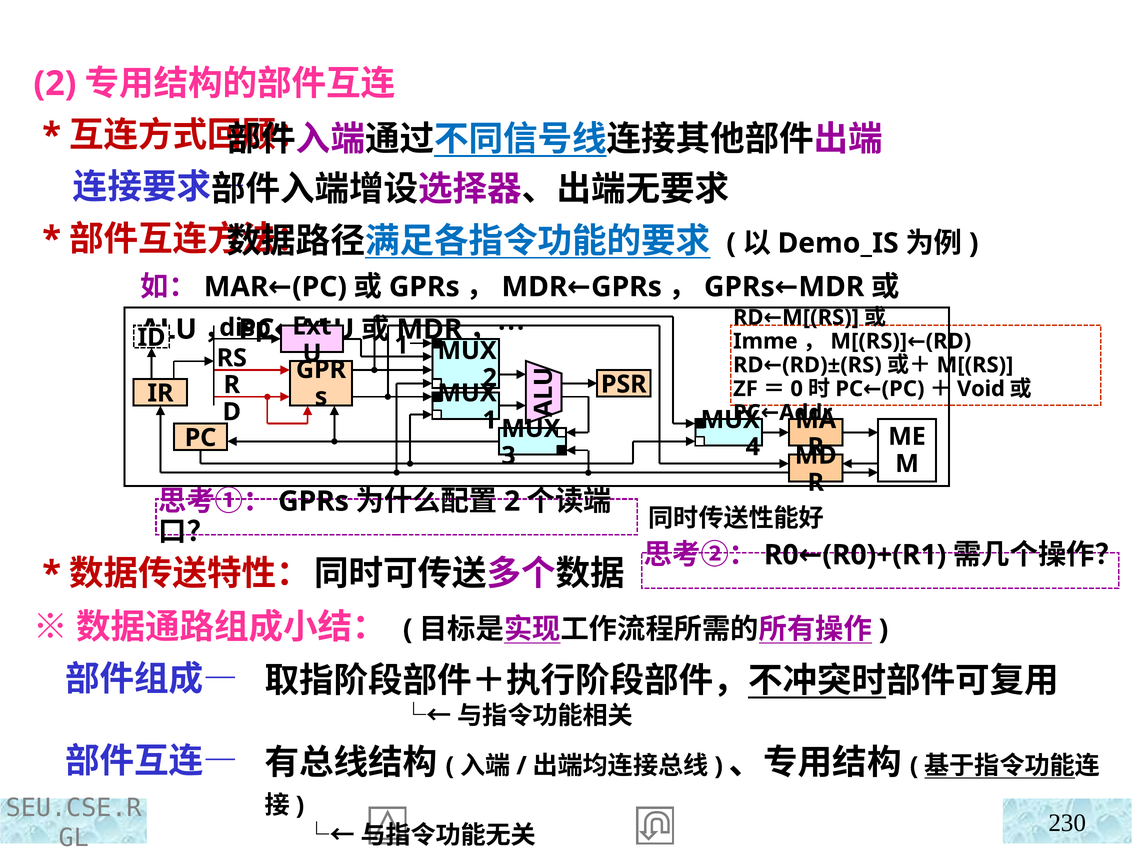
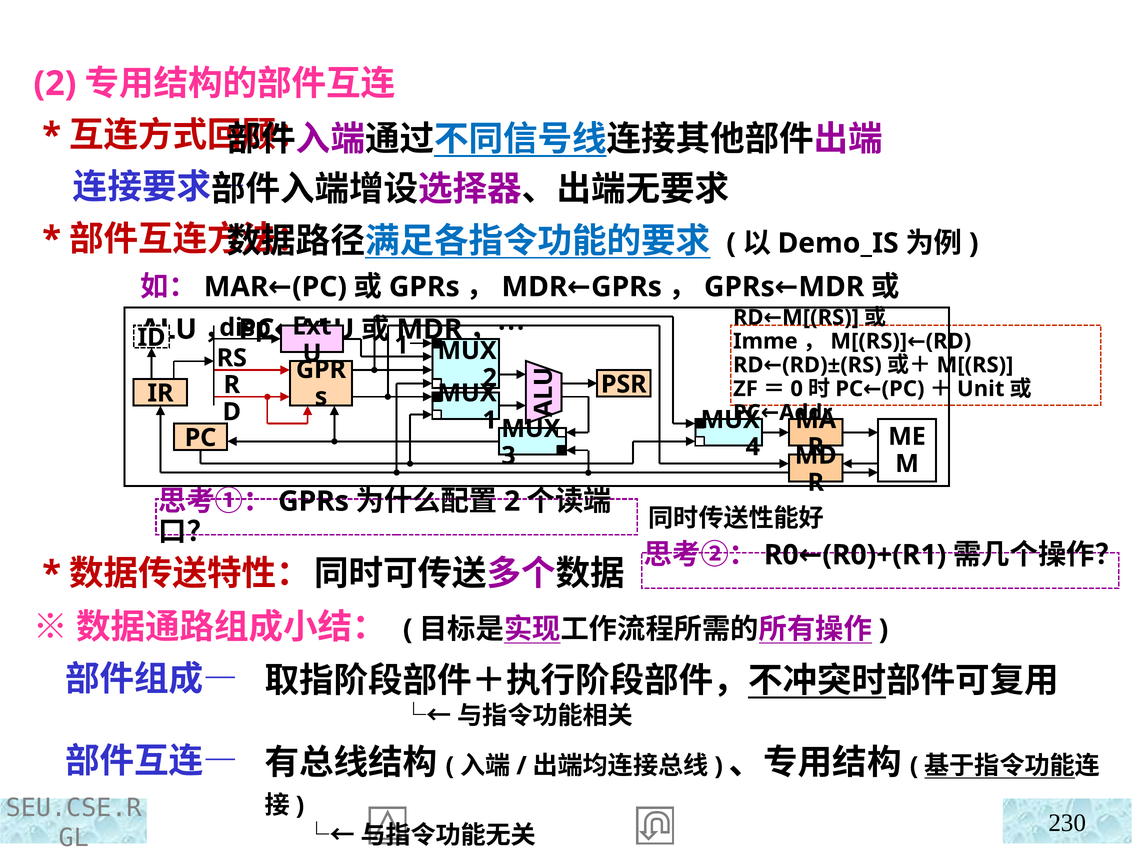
Void: Void -> Unit
